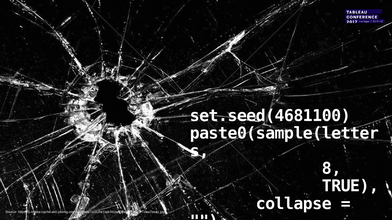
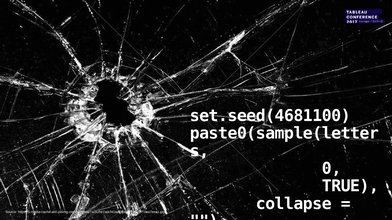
8: 8 -> 0
